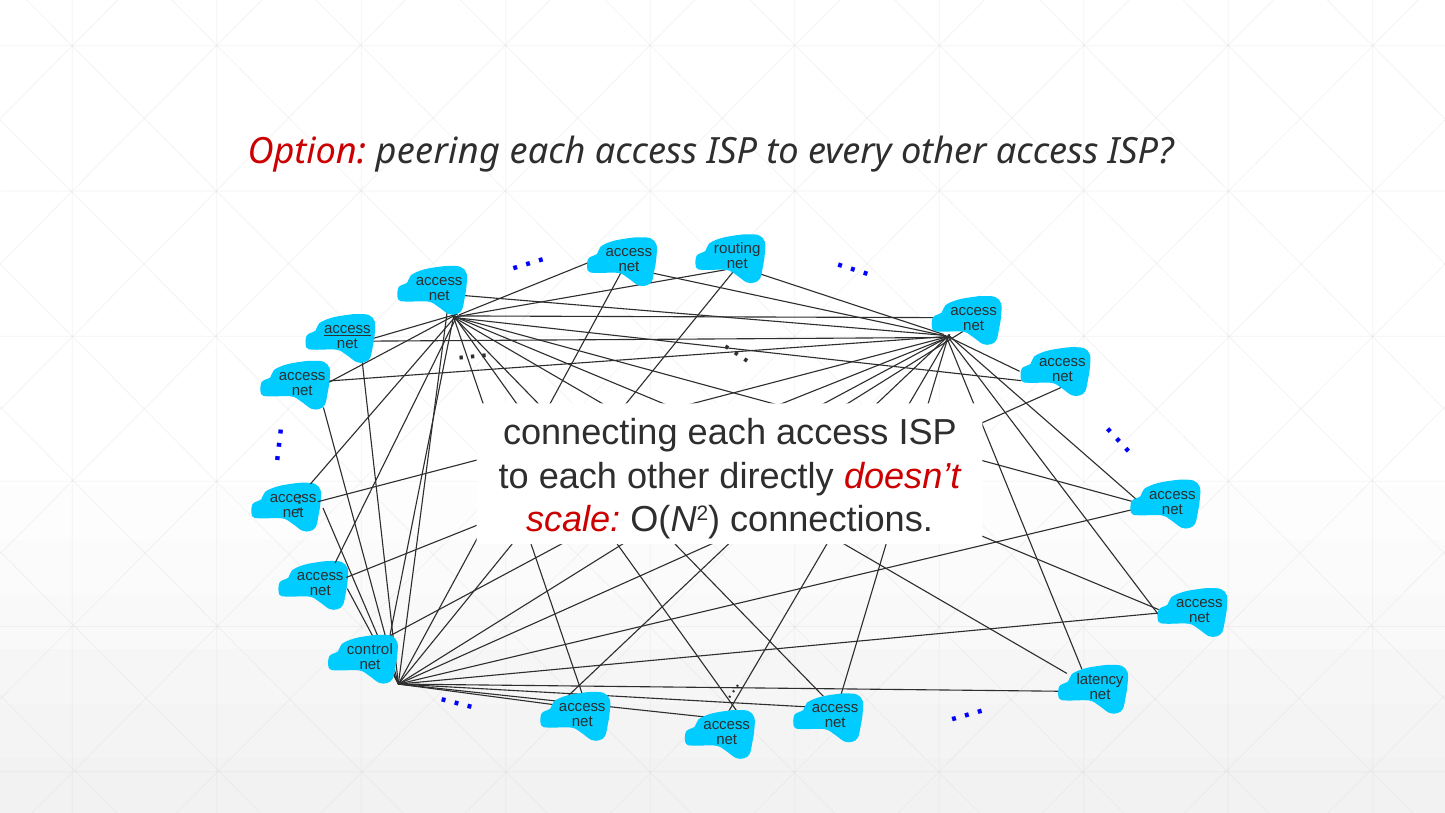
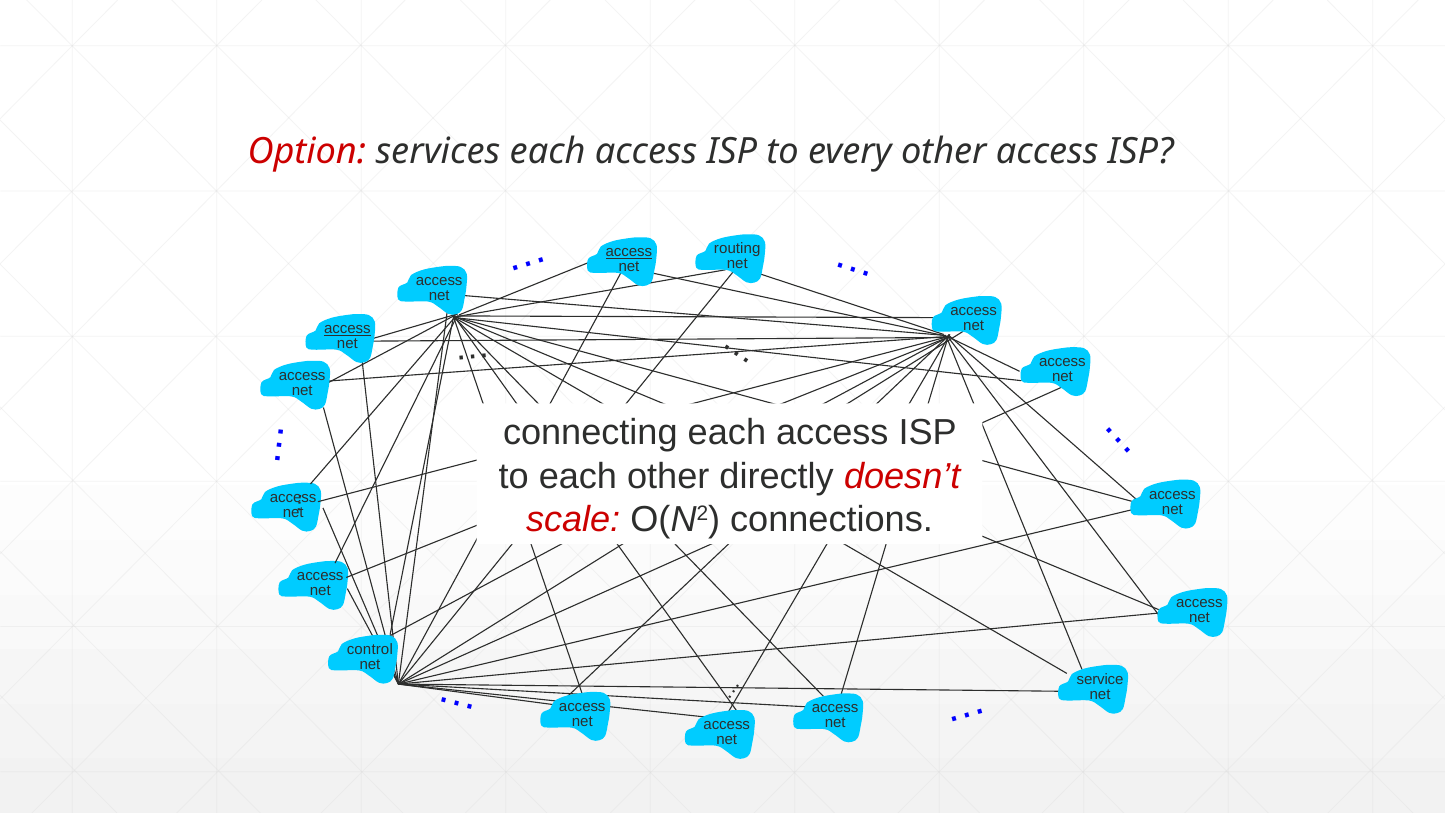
peering: peering -> services
access at (629, 252) underline: none -> present
latency: latency -> service
